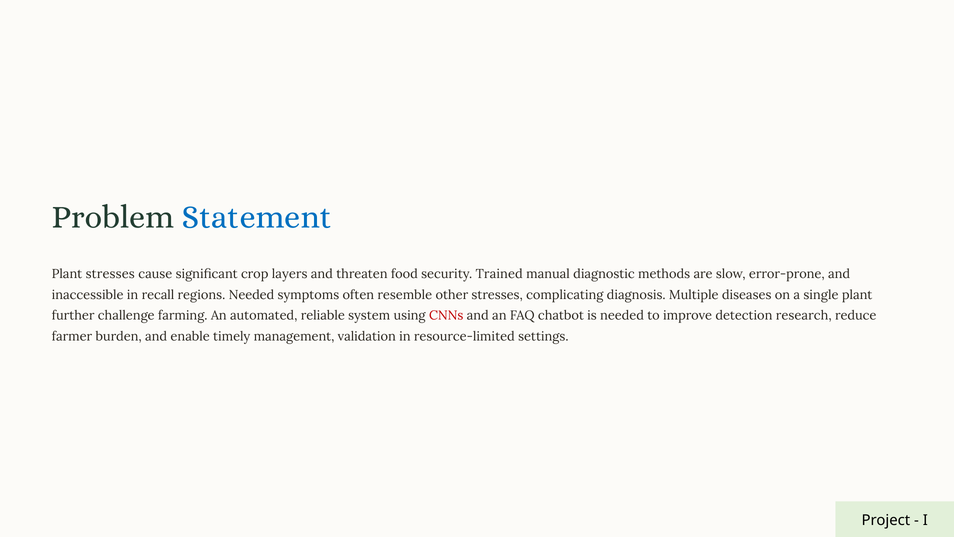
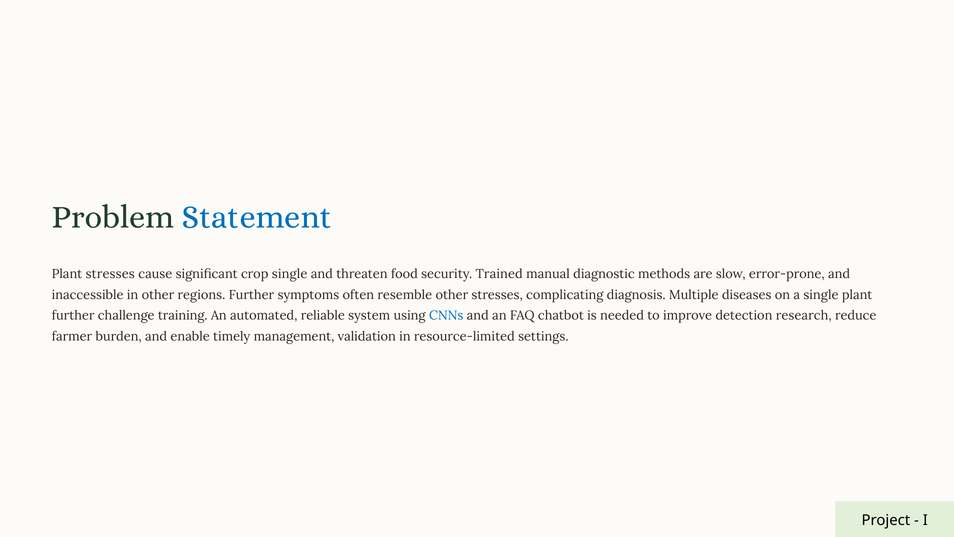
crop layers: layers -> single
in recall: recall -> other
regions Needed: Needed -> Further
farming: farming -> training
CNNs colour: red -> blue
